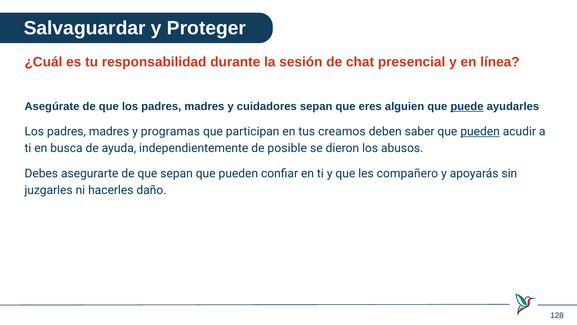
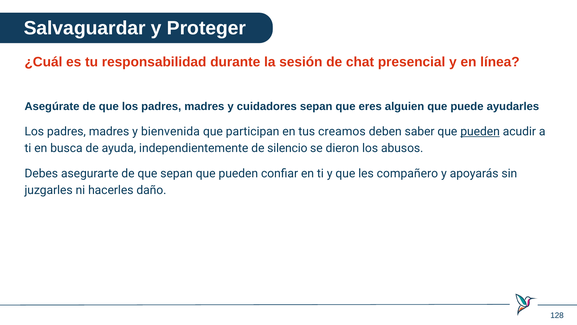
puede underline: present -> none
programas: programas -> bienvenida
posible: posible -> silencio
